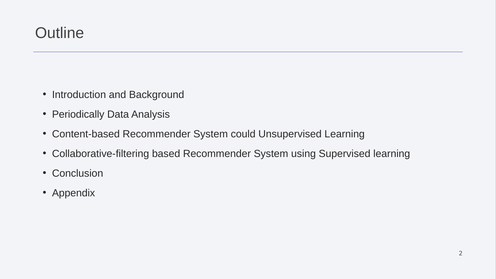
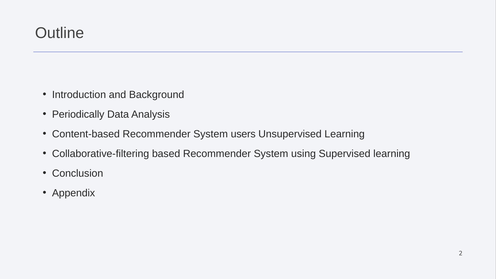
could: could -> users
